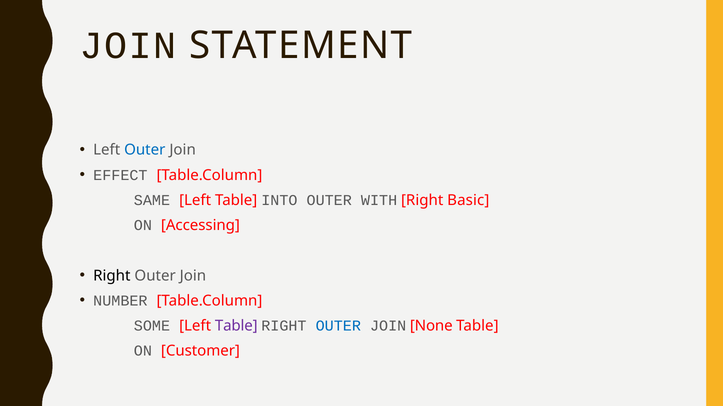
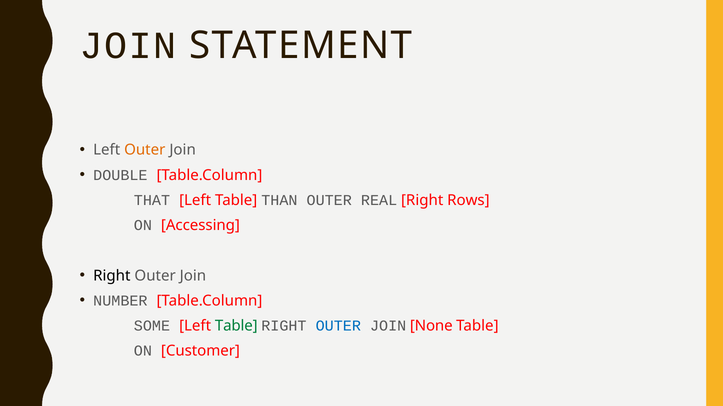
Outer at (145, 150) colour: blue -> orange
EFFECT: EFFECT -> DOUBLE
SAME: SAME -> THAT
INTO: INTO -> THAN
WITH: WITH -> REAL
Basic: Basic -> Rows
Table at (236, 326) colour: purple -> green
